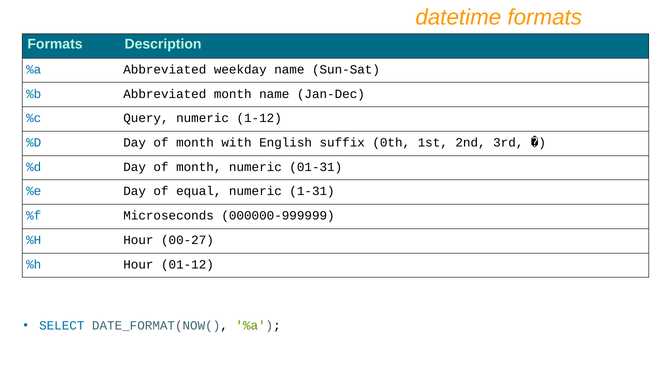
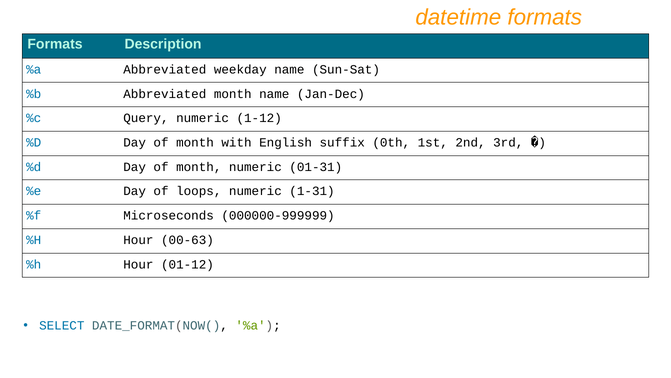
equal: equal -> loops
00-27: 00-27 -> 00-63
